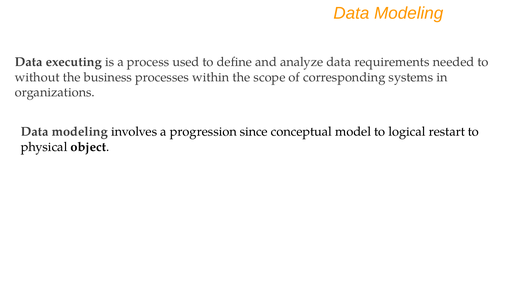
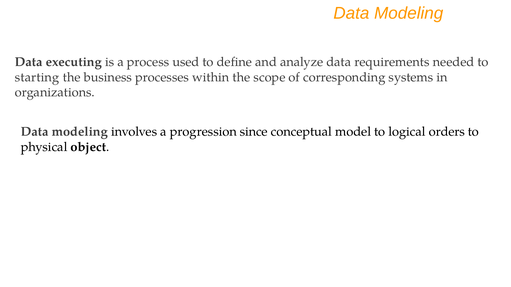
without: without -> starting
restart: restart -> orders
